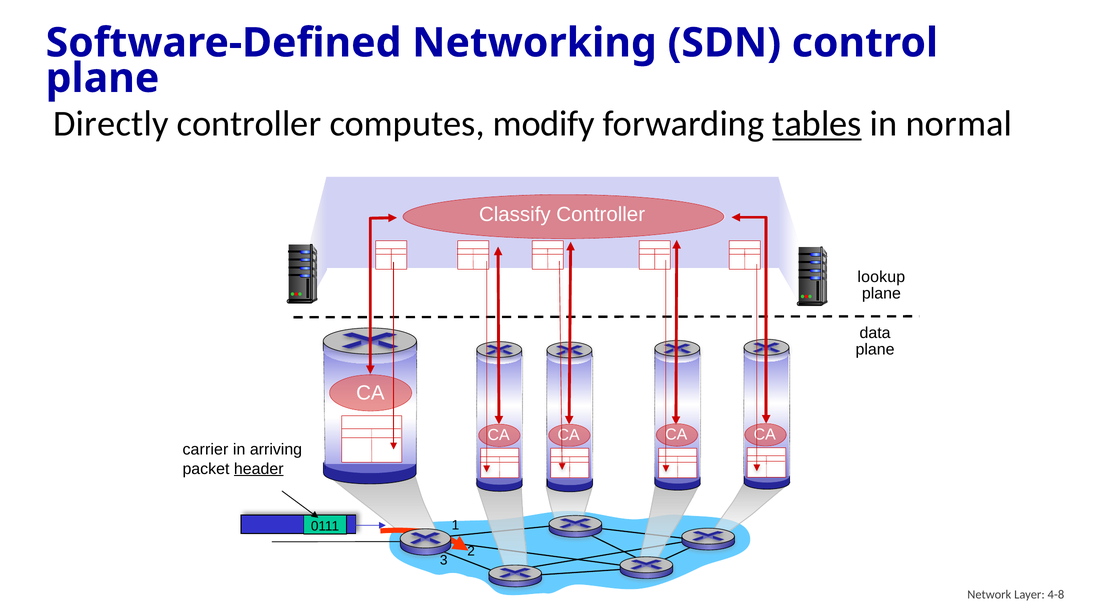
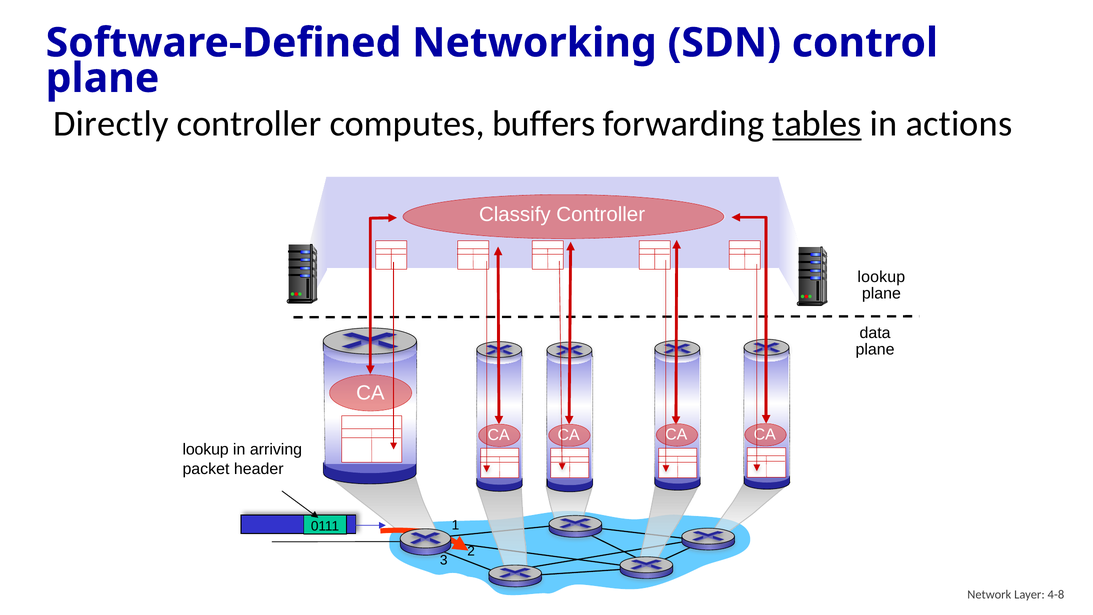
modify: modify -> buffers
normal: normal -> actions
carrier at (205, 450): carrier -> lookup
header underline: present -> none
